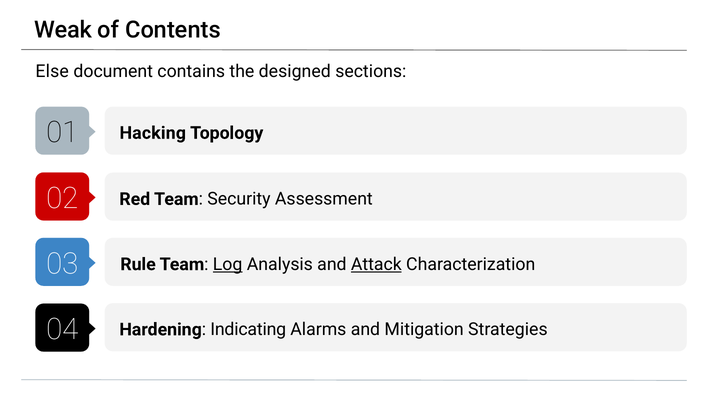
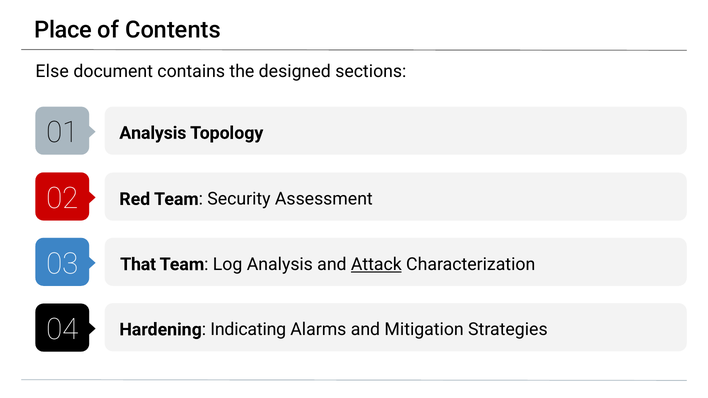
Weak: Weak -> Place
Hacking at (153, 133): Hacking -> Analysis
Rule: Rule -> That
Log underline: present -> none
